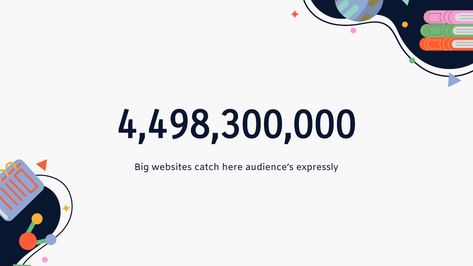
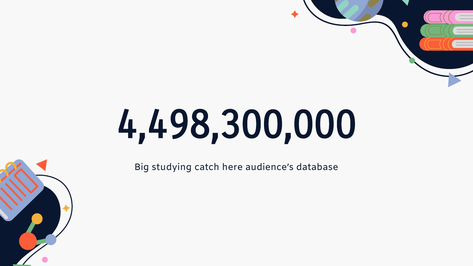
websites: websites -> studying
expressly: expressly -> database
